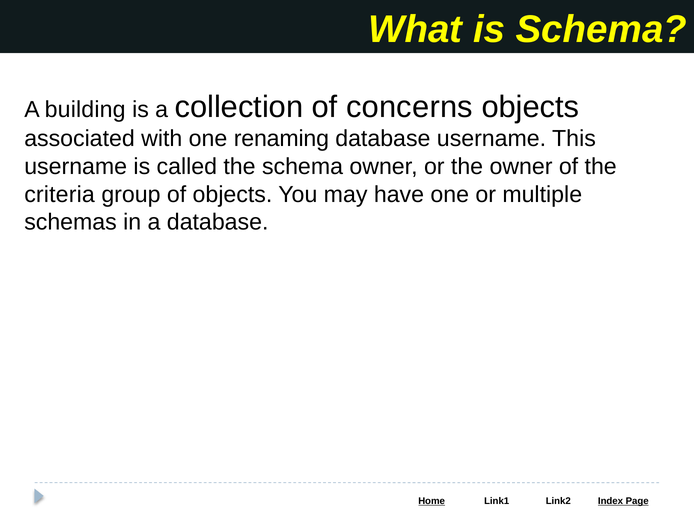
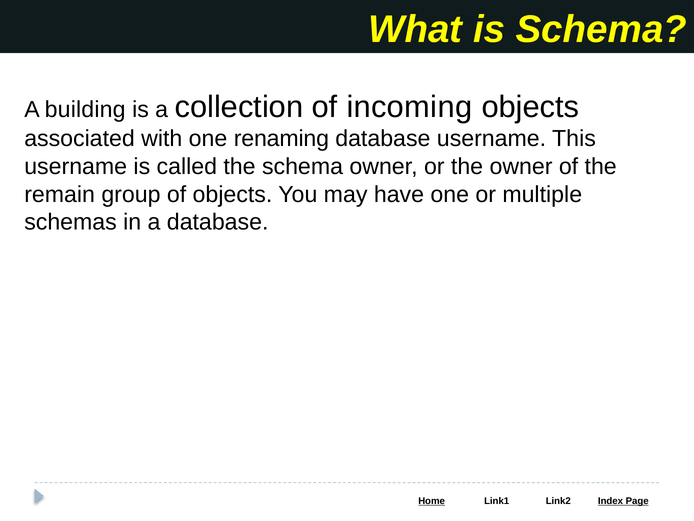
concerns: concerns -> incoming
criteria: criteria -> remain
